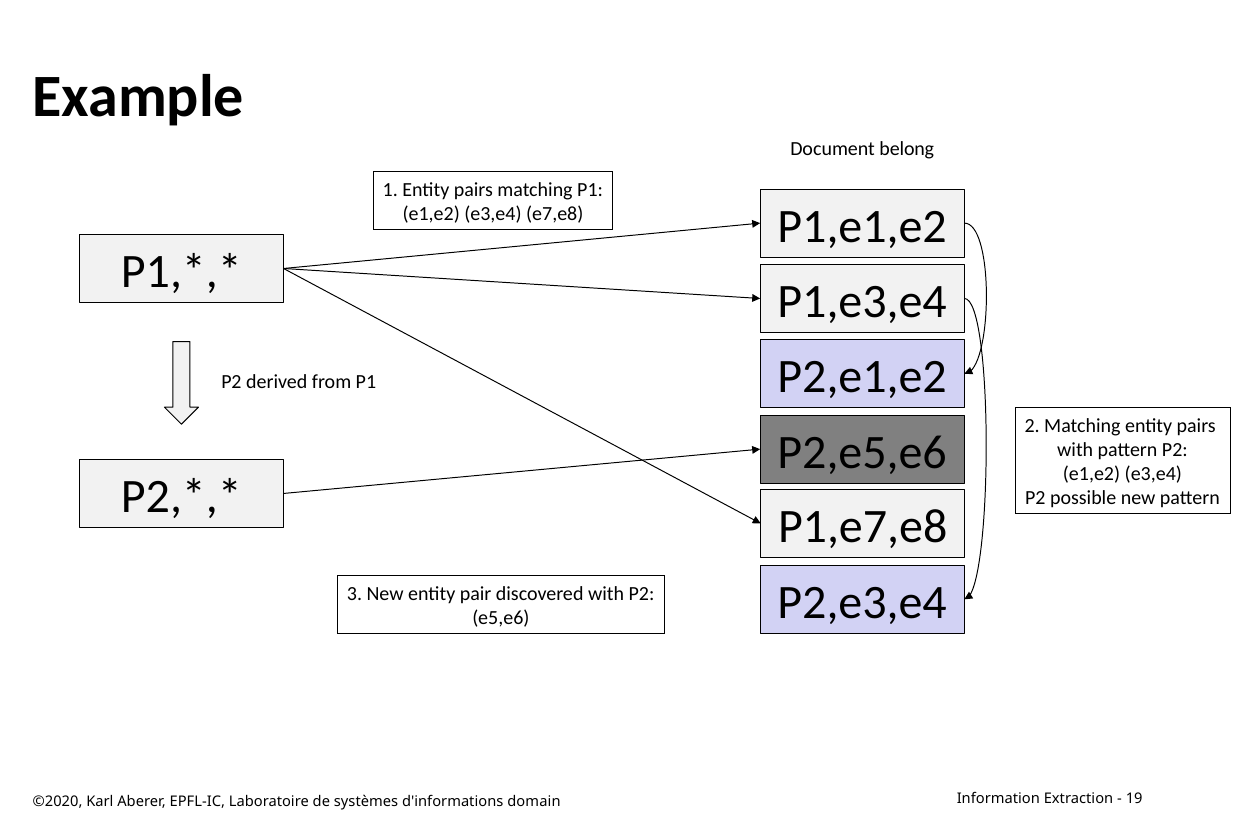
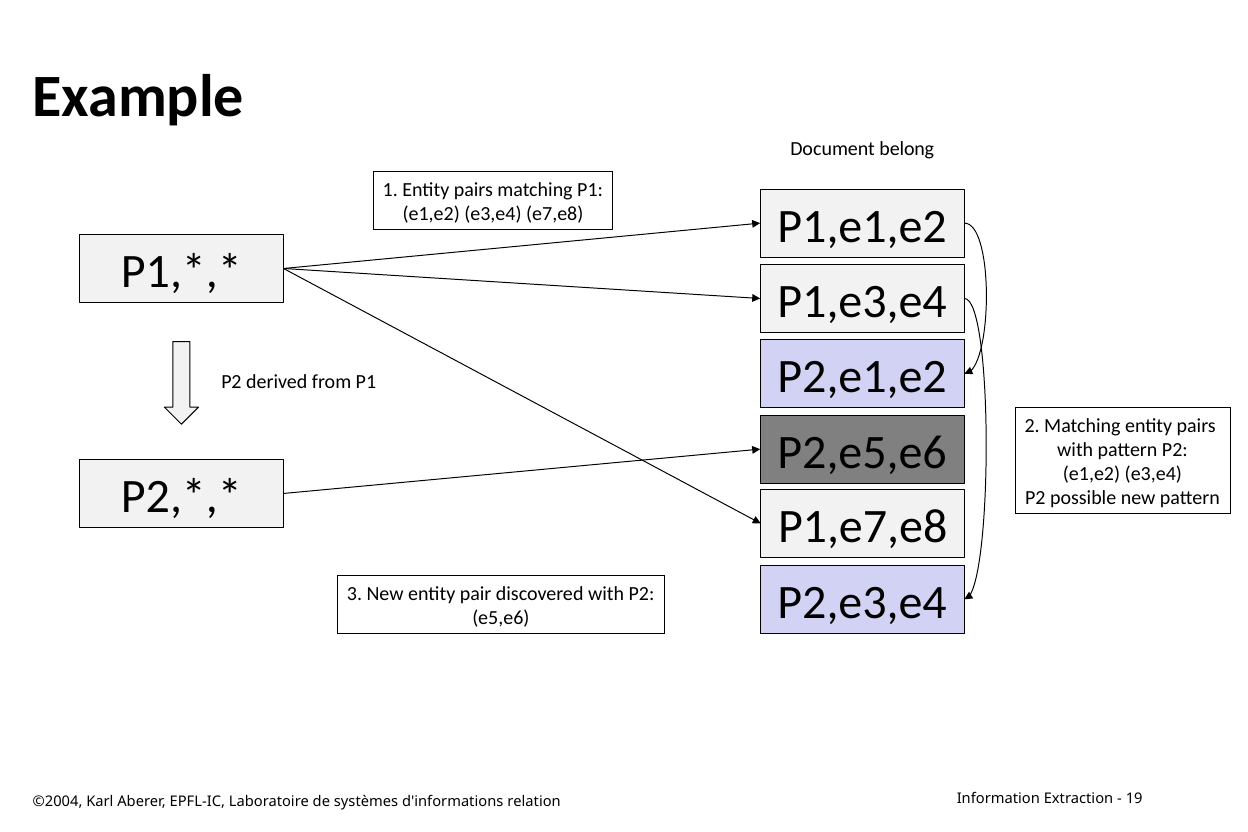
©2020: ©2020 -> ©2004
domain: domain -> relation
